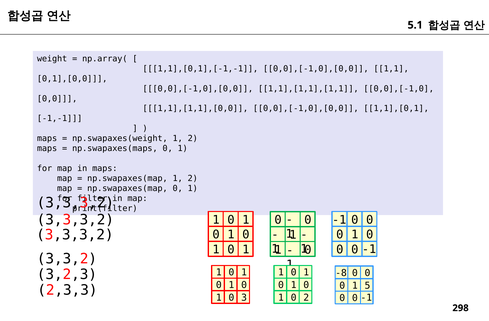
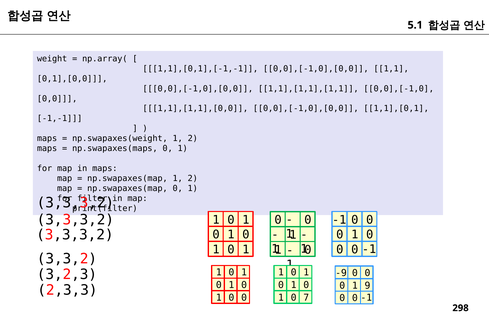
-8: -8 -> -9
5: 5 -> 9
3 at (244, 298): 3 -> 0
0 2: 2 -> 7
